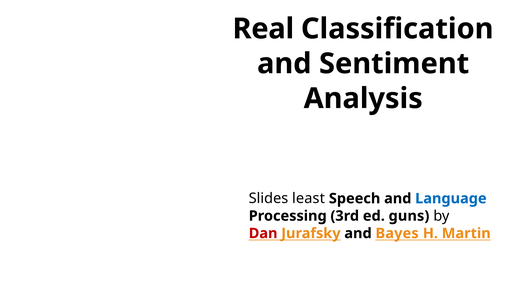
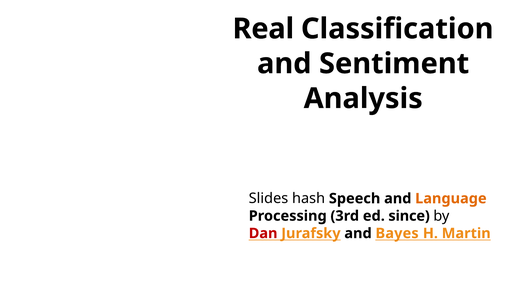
least: least -> hash
Language colour: blue -> orange
guns: guns -> since
